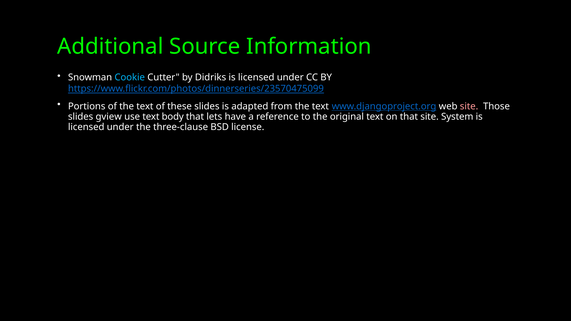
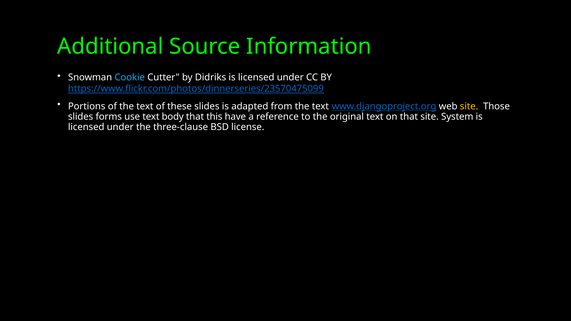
site at (469, 106) colour: pink -> yellow
gview: gview -> forms
lets: lets -> this
